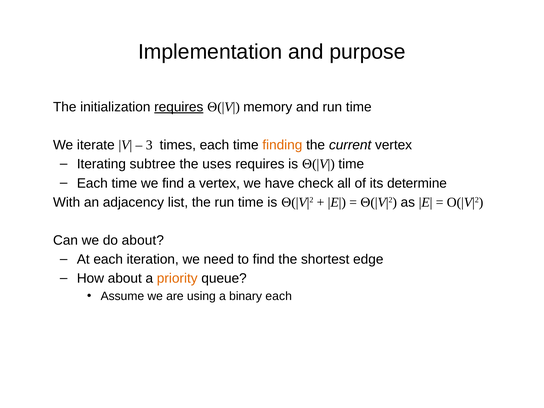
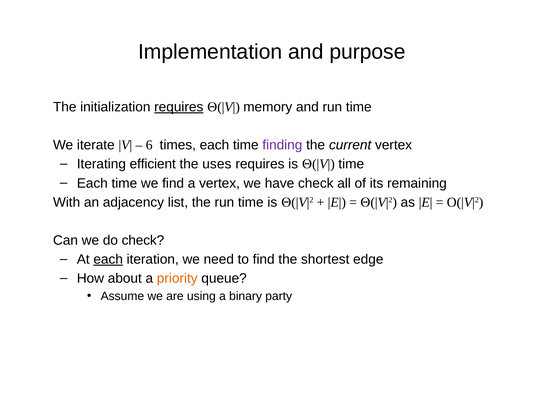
3: 3 -> 6
finding colour: orange -> purple
subtree: subtree -> efficient
determine: determine -> remaining
do about: about -> check
each at (108, 259) underline: none -> present
binary each: each -> party
